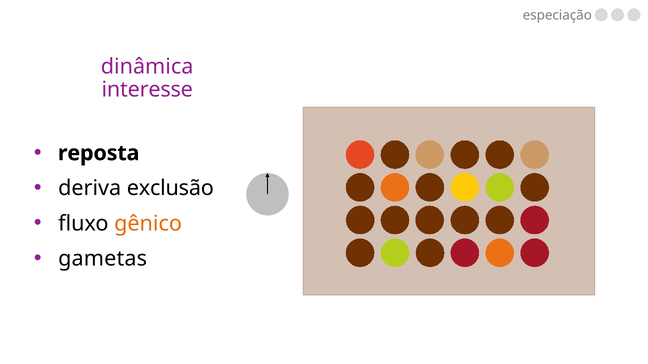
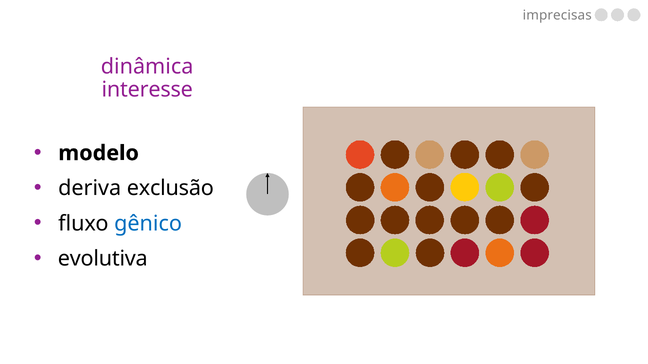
especiação: especiação -> imprecisas
reposta: reposta -> modelo
gênico colour: orange -> blue
gametas: gametas -> evolutiva
